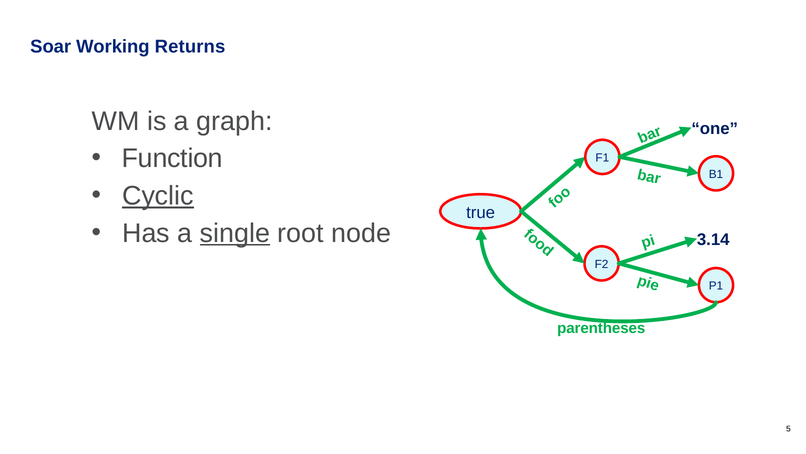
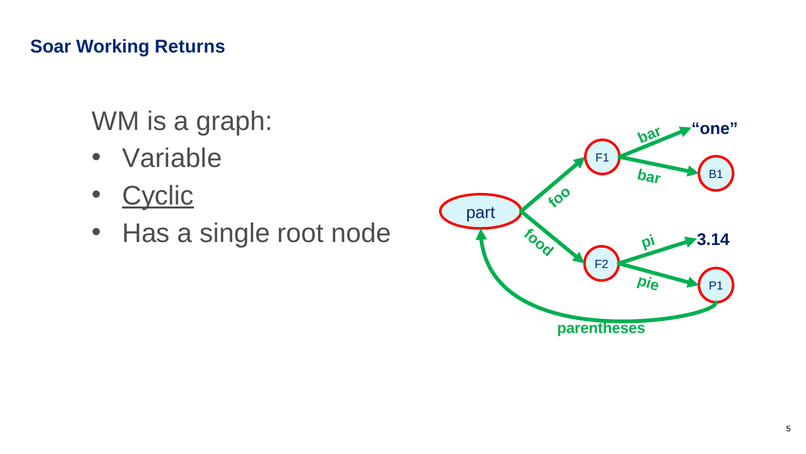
Function: Function -> Variable
true: true -> part
single underline: present -> none
